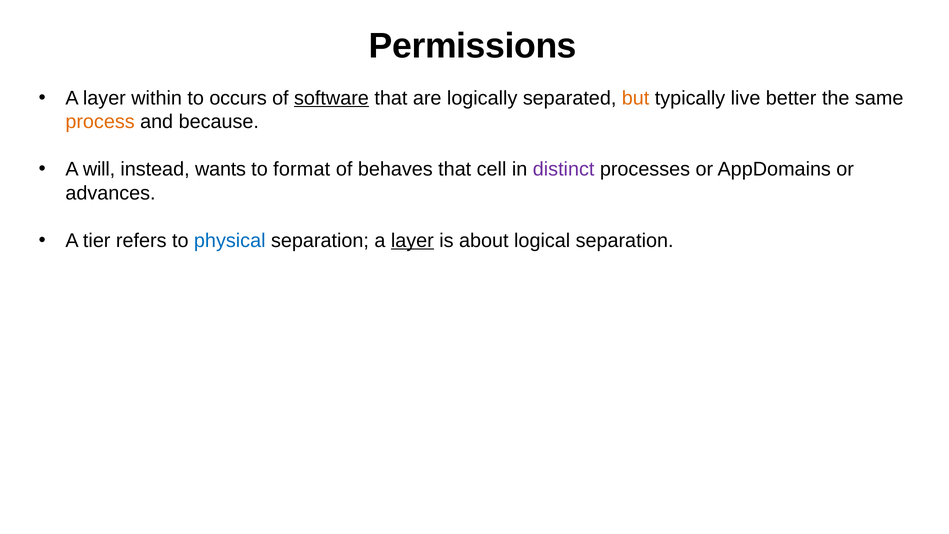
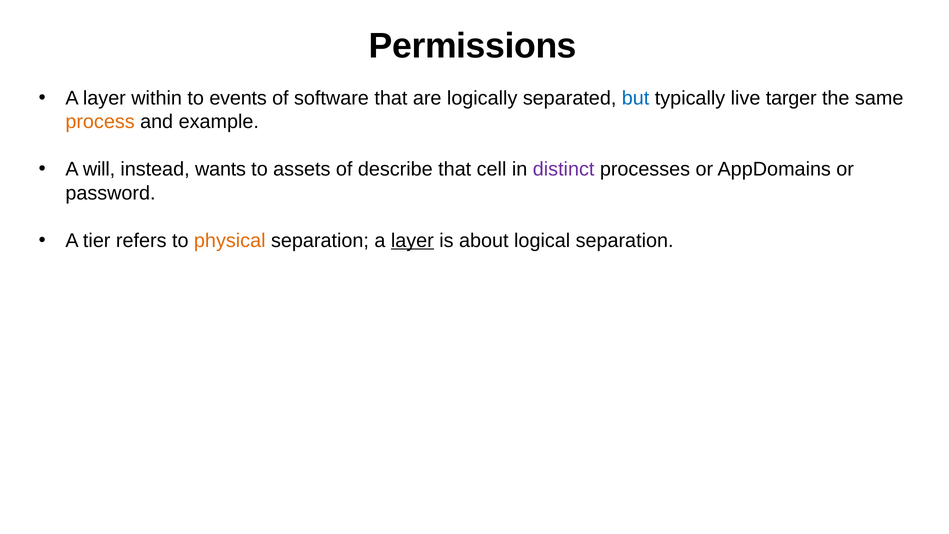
occurs: occurs -> events
software underline: present -> none
but colour: orange -> blue
better: better -> targer
because: because -> example
format: format -> assets
behaves: behaves -> describe
advances: advances -> password
physical colour: blue -> orange
